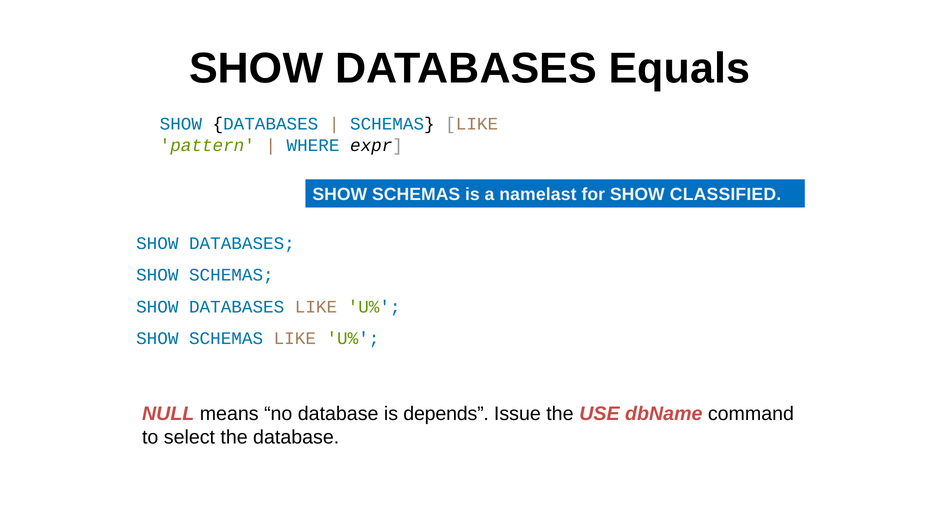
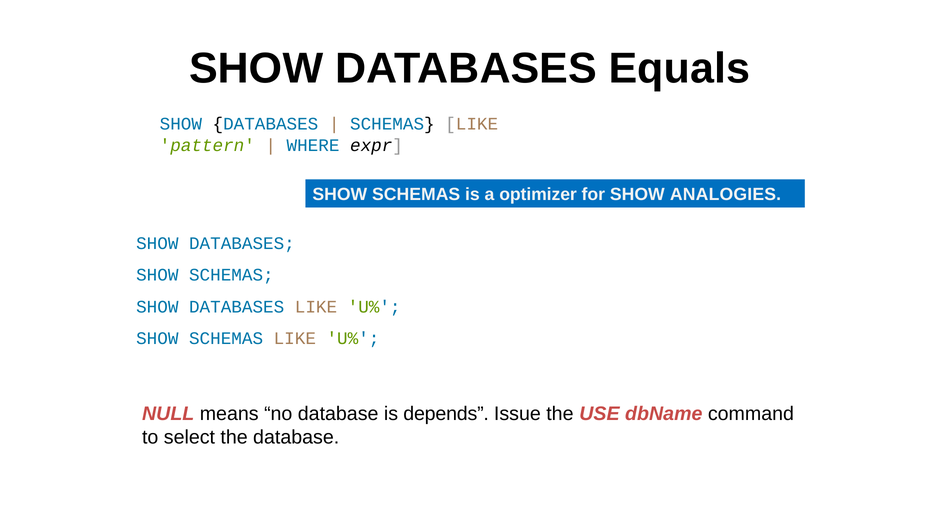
namelast: namelast -> optimizer
CLASSIFIED: CLASSIFIED -> ANALOGIES
